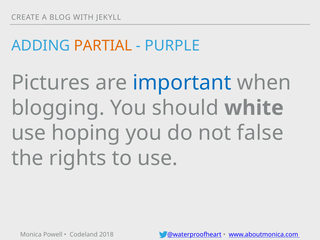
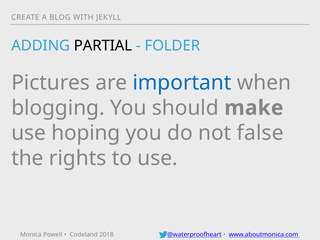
PARTIAL colour: orange -> black
PURPLE: PURPLE -> FOLDER
white: white -> make
